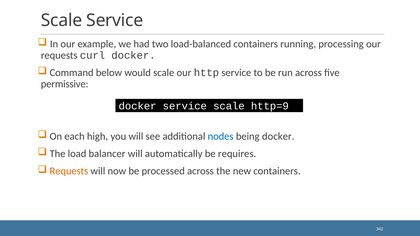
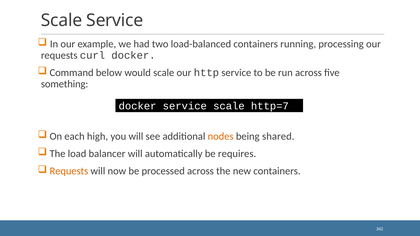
permissive: permissive -> something
http=9: http=9 -> http=7
nodes colour: blue -> orange
being docker: docker -> shared
